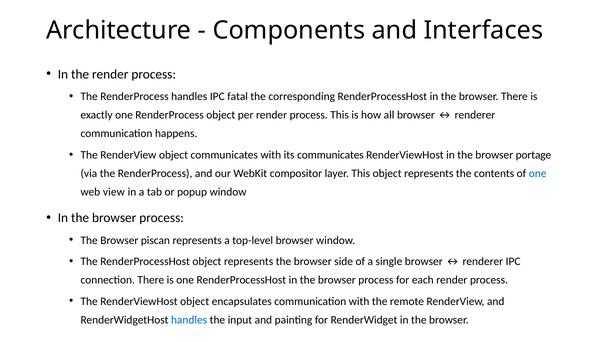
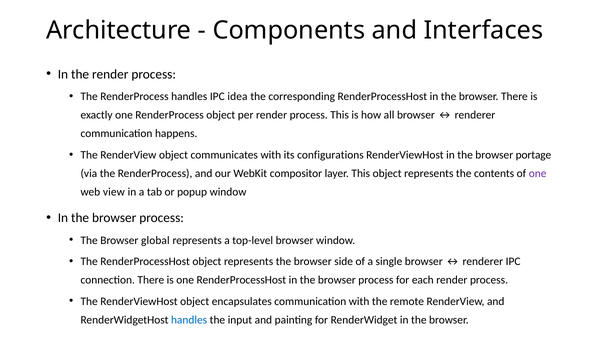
fatal: fatal -> idea
its communicates: communicates -> configurations
one at (538, 173) colour: blue -> purple
piscan: piscan -> global
